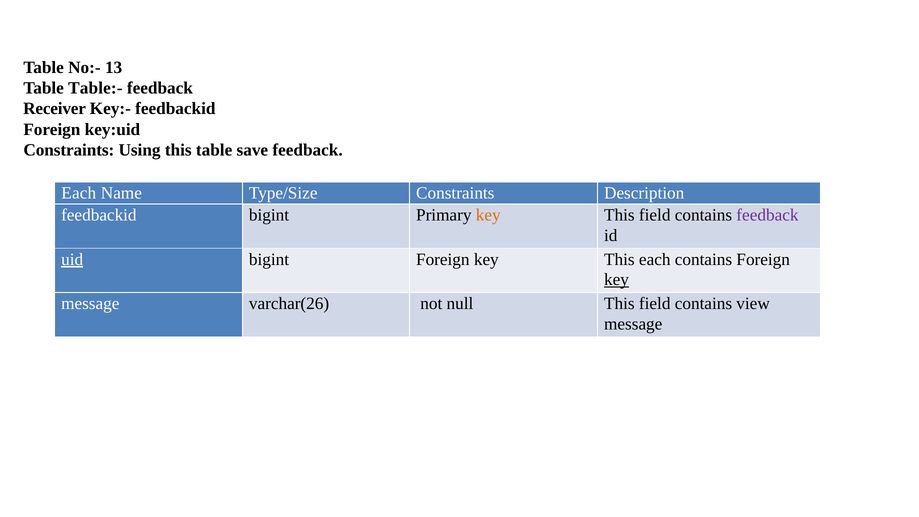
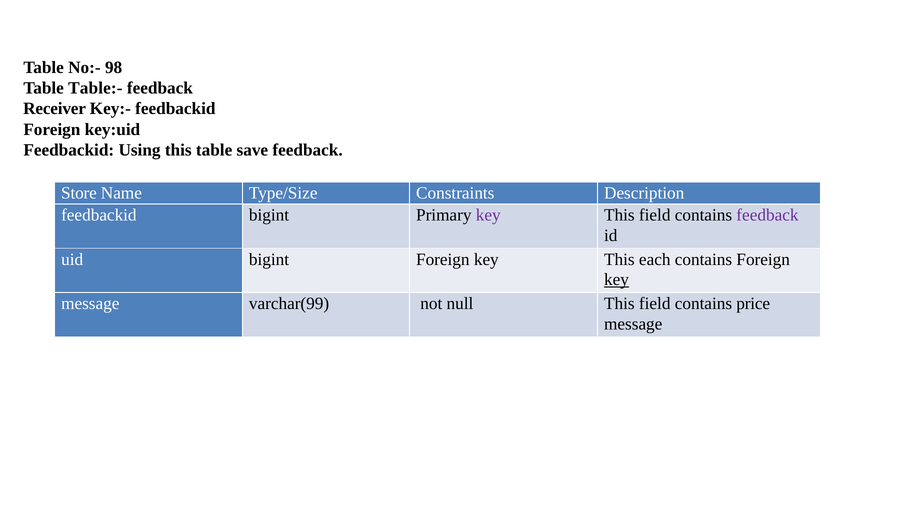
13: 13 -> 98
Constraints at (69, 150): Constraints -> Feedbackid
Each at (79, 193): Each -> Store
key at (488, 215) colour: orange -> purple
uid underline: present -> none
varchar(26: varchar(26 -> varchar(99
view: view -> price
